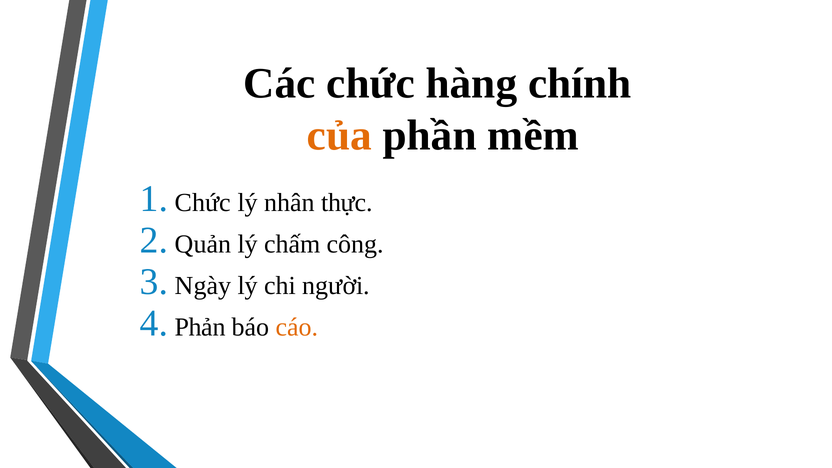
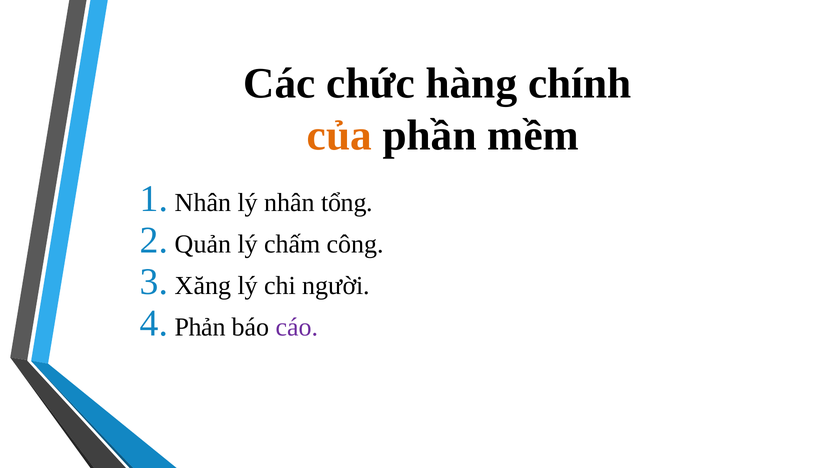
Chức at (203, 202): Chức -> Nhân
thực: thực -> tổng
Ngày: Ngày -> Xăng
cáo colour: orange -> purple
